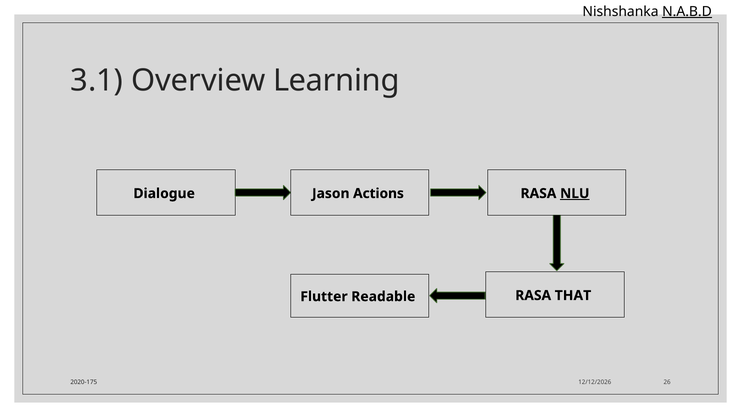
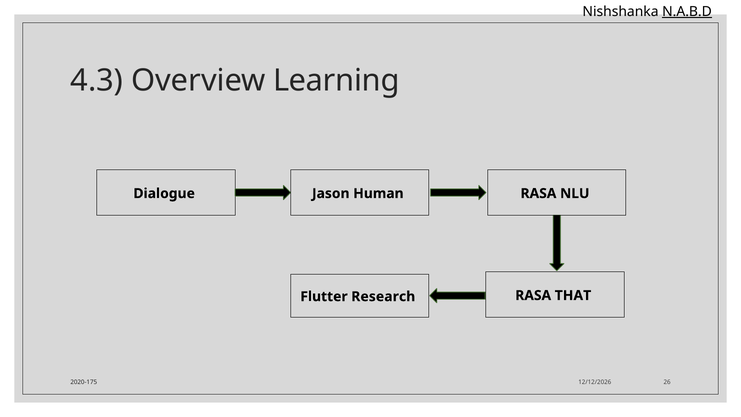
3.1: 3.1 -> 4.3
Actions: Actions -> Human
NLU underline: present -> none
Readable: Readable -> Research
